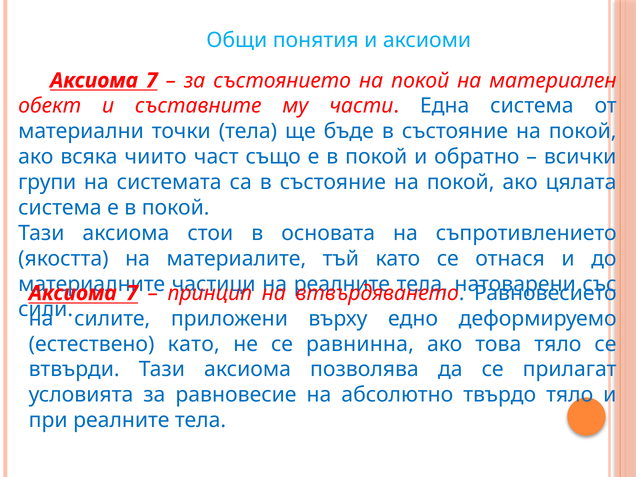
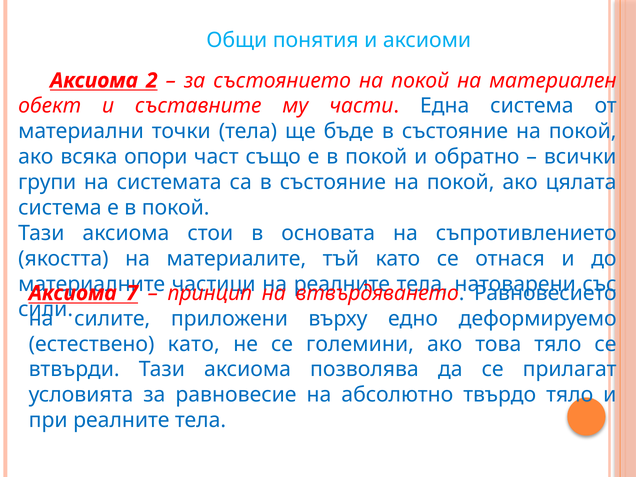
7 at (152, 81): 7 -> 2
чиито: чиито -> опори
равнинна: равнинна -> големини
